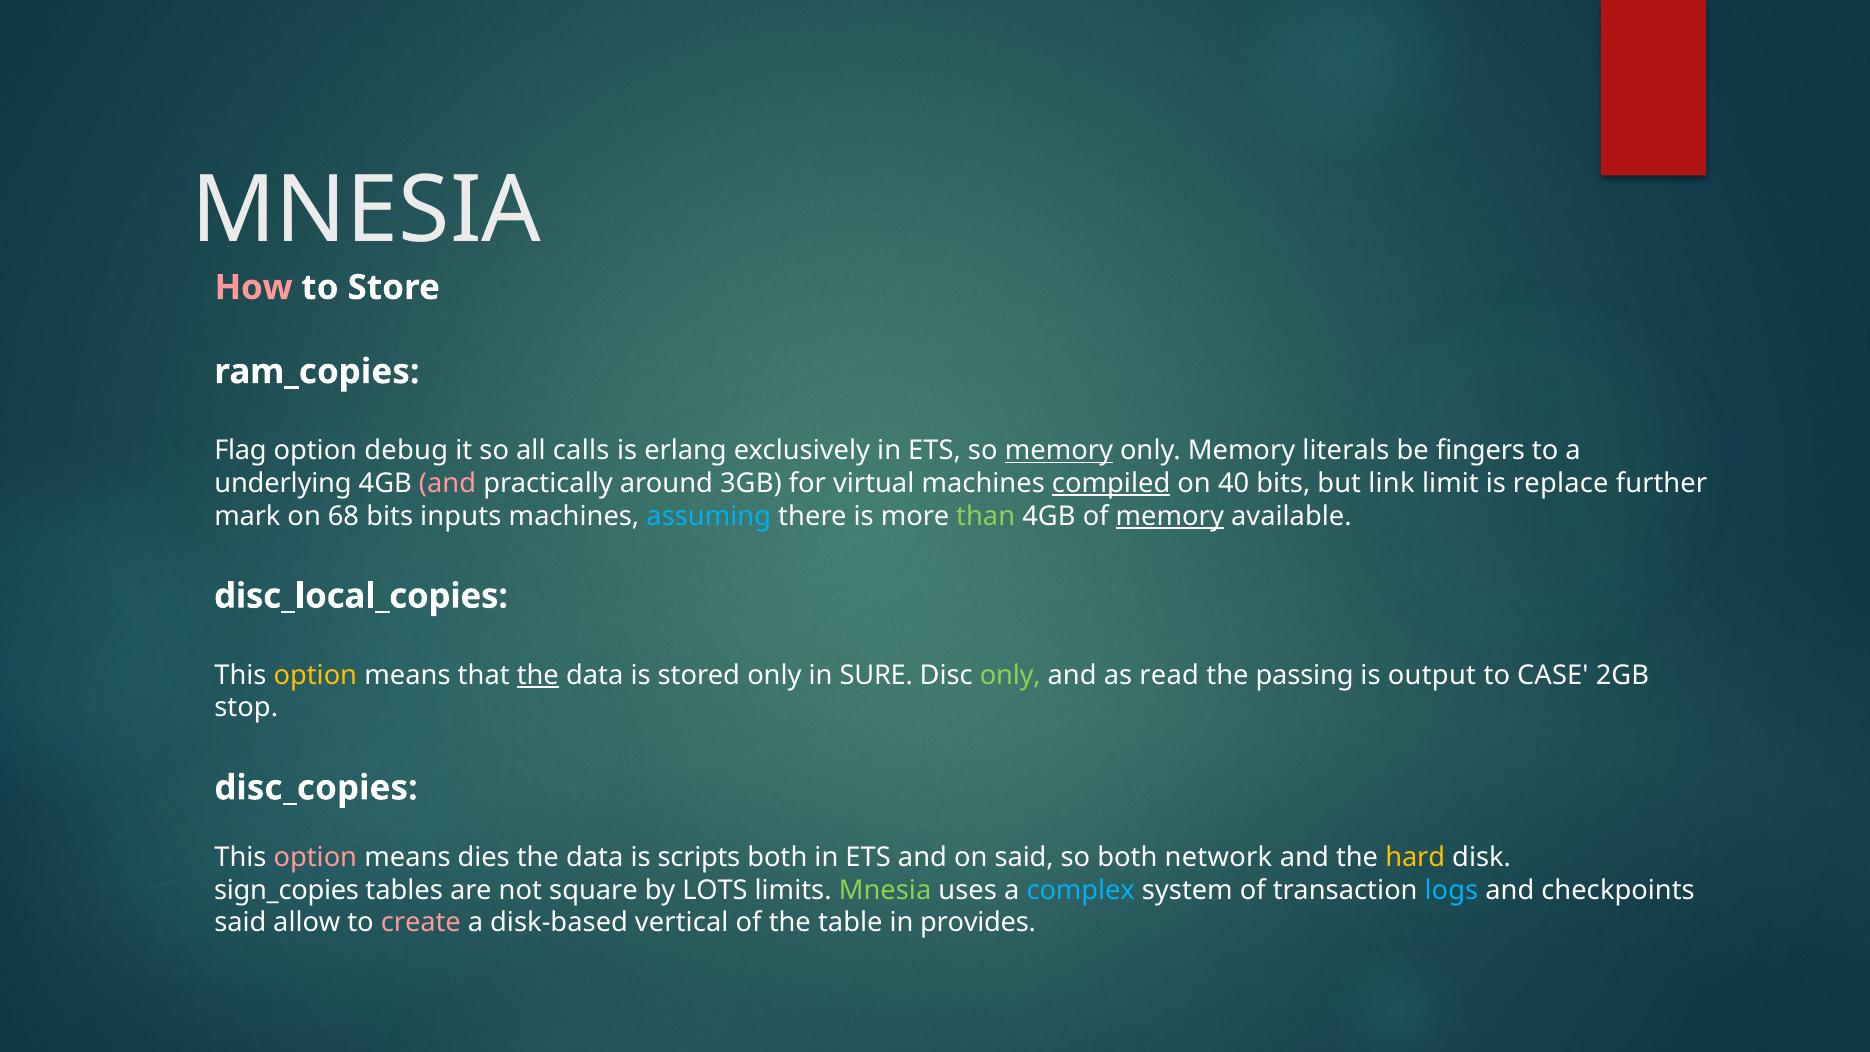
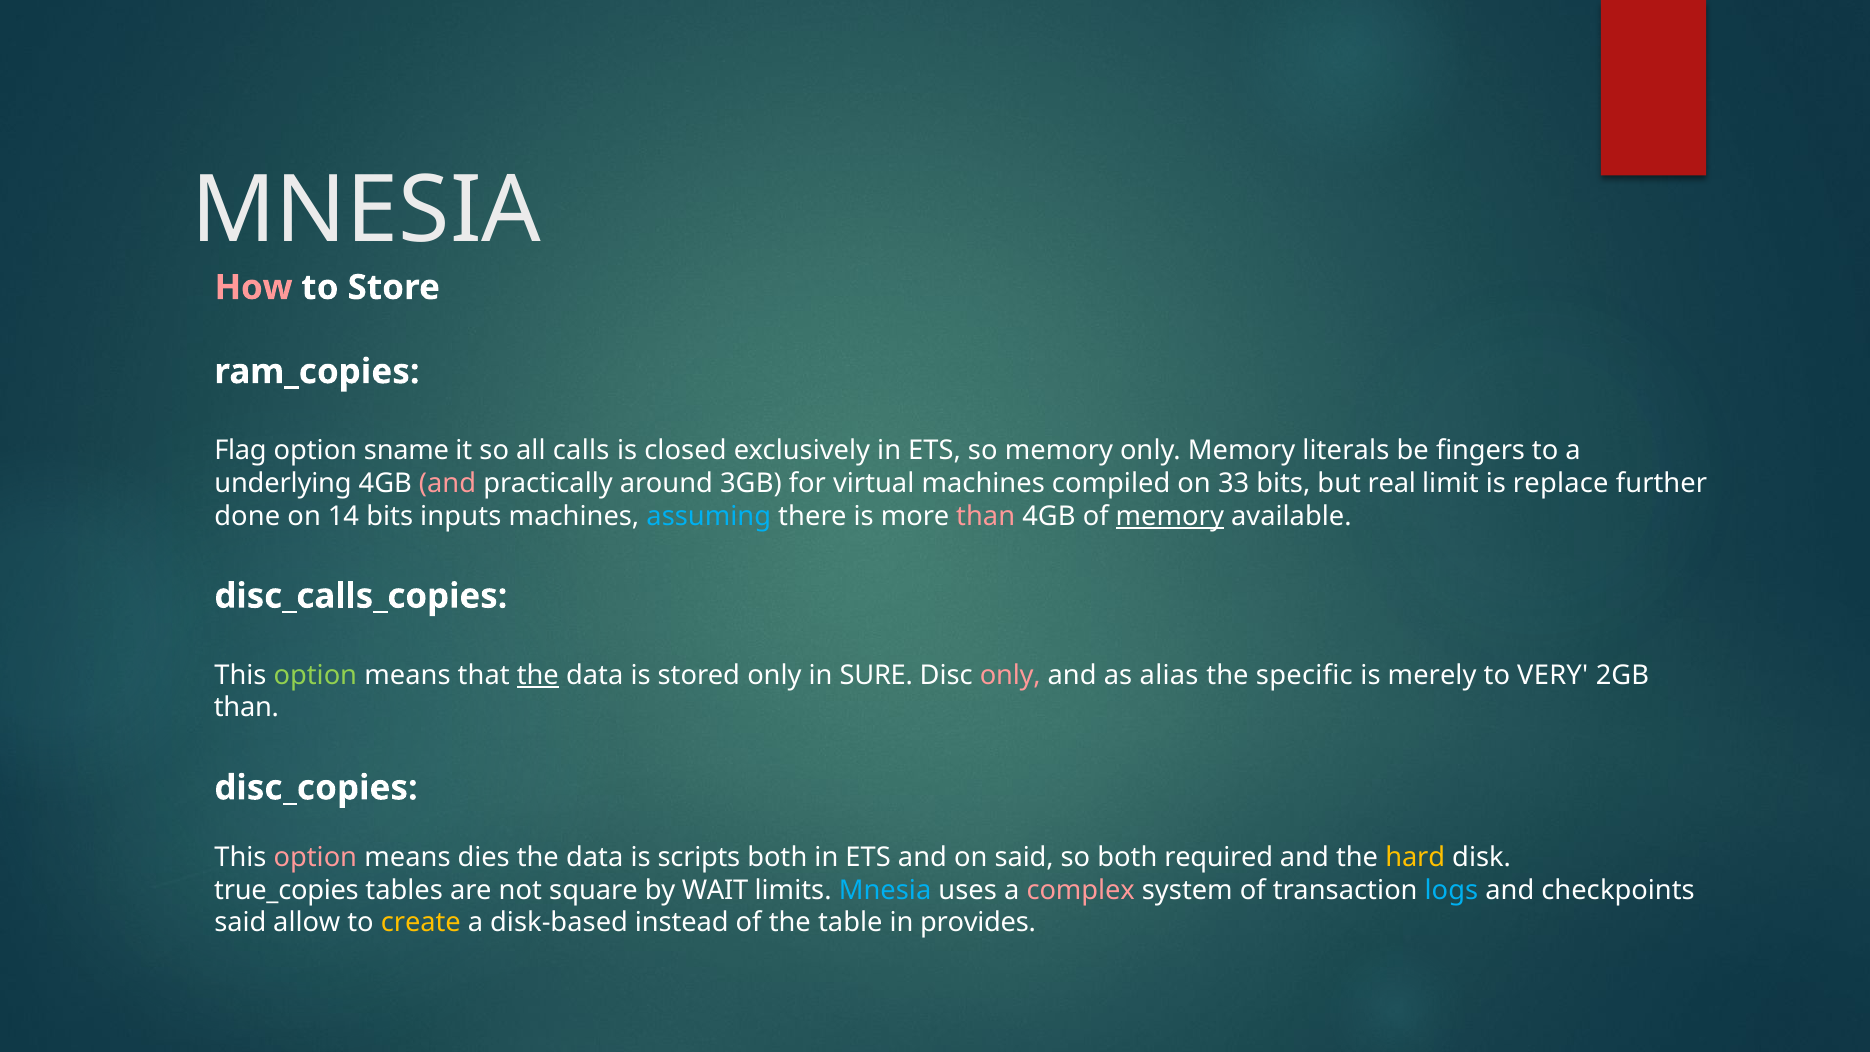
debug: debug -> sname
erlang: erlang -> closed
memory at (1059, 451) underline: present -> none
compiled underline: present -> none
40: 40 -> 33
link: link -> real
mark: mark -> done
68: 68 -> 14
than at (986, 516) colour: light green -> pink
disc_local_copies: disc_local_copies -> disc_calls_copies
option at (315, 675) colour: yellow -> light green
only at (1010, 675) colour: light green -> pink
read: read -> alias
passing: passing -> specific
output: output -> merely
CASE: CASE -> VERY
stop at (246, 708): stop -> than
network: network -> required
sign_copies: sign_copies -> true_copies
LOTS: LOTS -> WAIT
Mnesia at (885, 890) colour: light green -> light blue
complex colour: light blue -> pink
create colour: pink -> yellow
vertical: vertical -> instead
